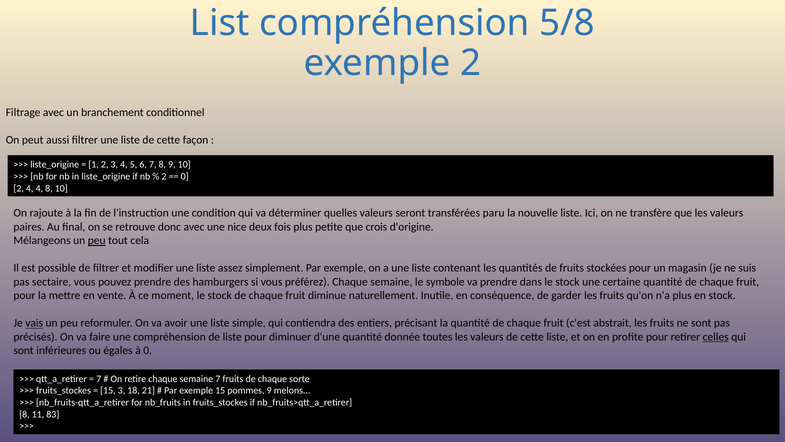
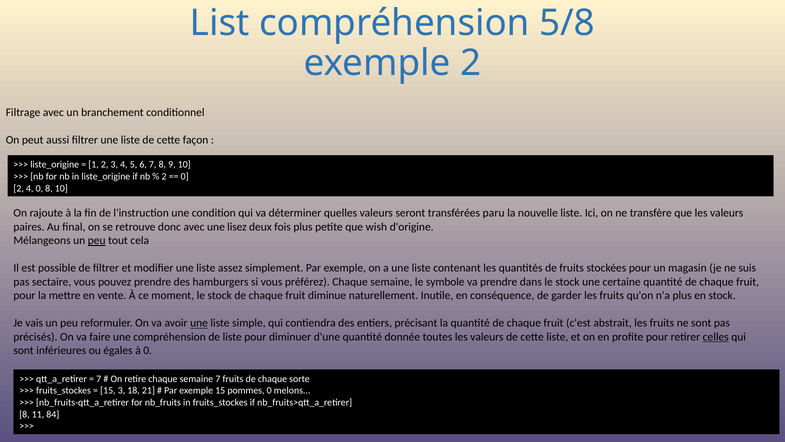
4 4: 4 -> 0
nice: nice -> lisez
crois: crois -> wish
vais underline: present -> none
une at (199, 323) underline: none -> present
pommes 9: 9 -> 0
83: 83 -> 84
